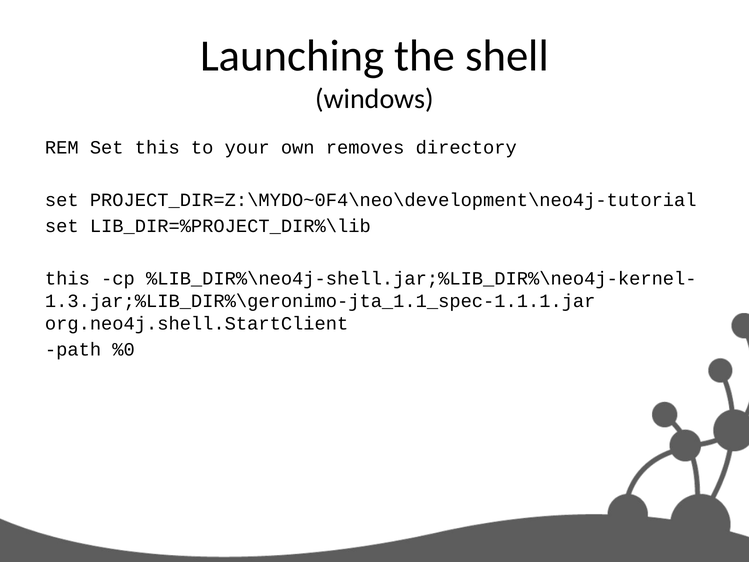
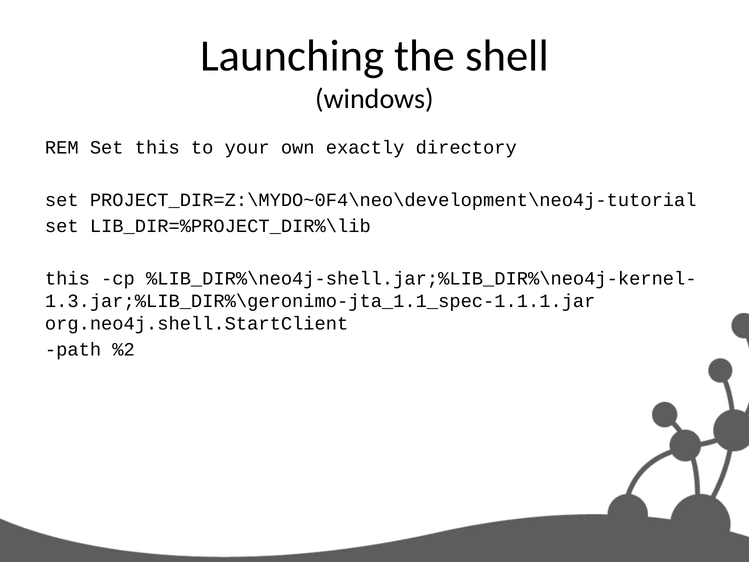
removes: removes -> exactly
%0: %0 -> %2
